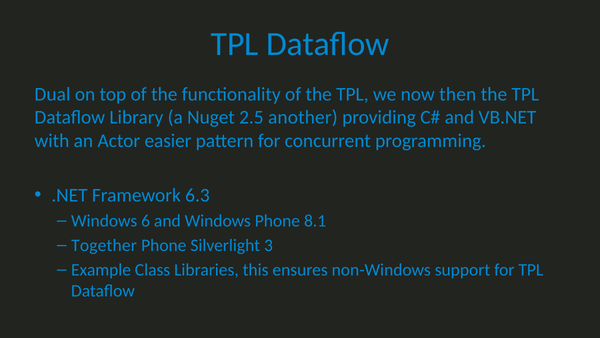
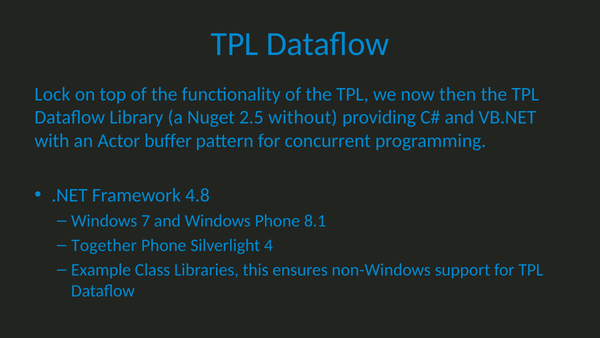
Dual: Dual -> Lock
another: another -> without
easier: easier -> buffer
6.3: 6.3 -> 4.8
6: 6 -> 7
3: 3 -> 4
